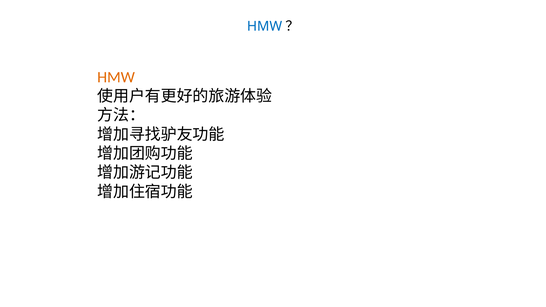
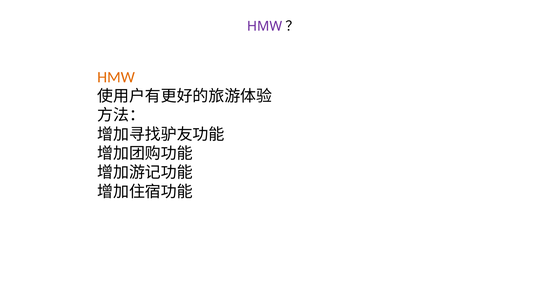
HMW at (265, 26) colour: blue -> purple
